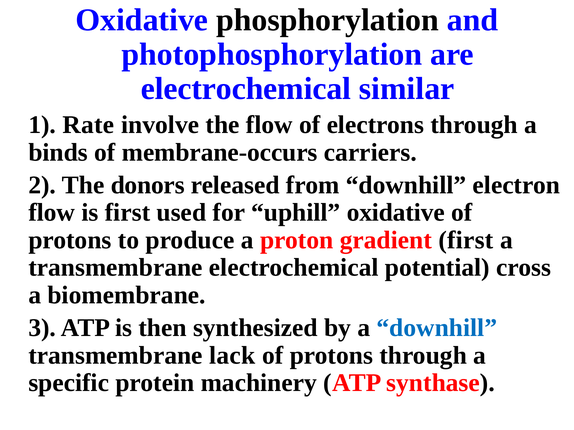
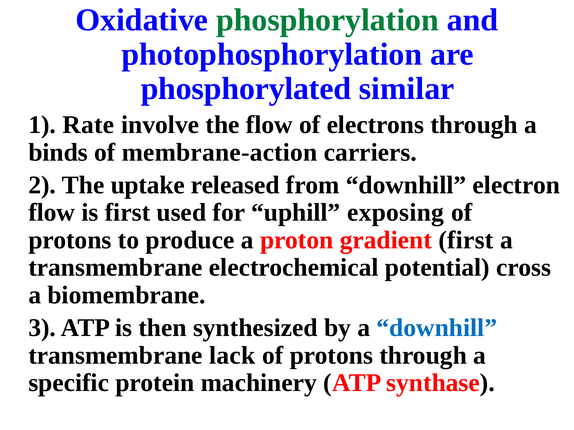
phosphorylation colour: black -> green
electrochemical at (246, 89): electrochemical -> phosphorylated
membrane-occurs: membrane-occurs -> membrane-action
donors: donors -> uptake
uphill oxidative: oxidative -> exposing
